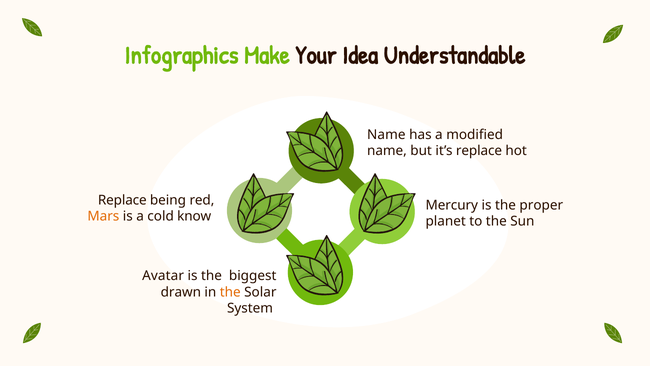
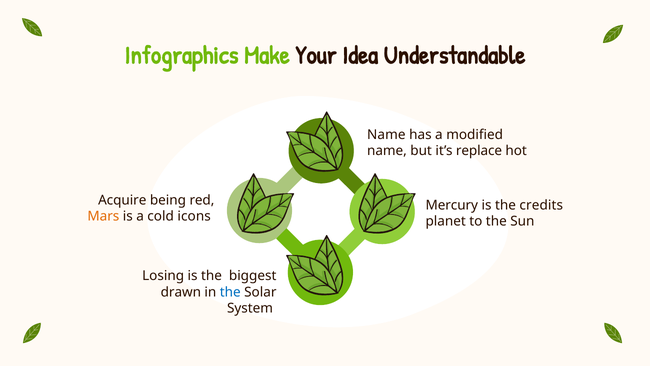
Replace at (122, 200): Replace -> Acquire
proper: proper -> credits
know: know -> icons
Avatar: Avatar -> Losing
the at (230, 292) colour: orange -> blue
